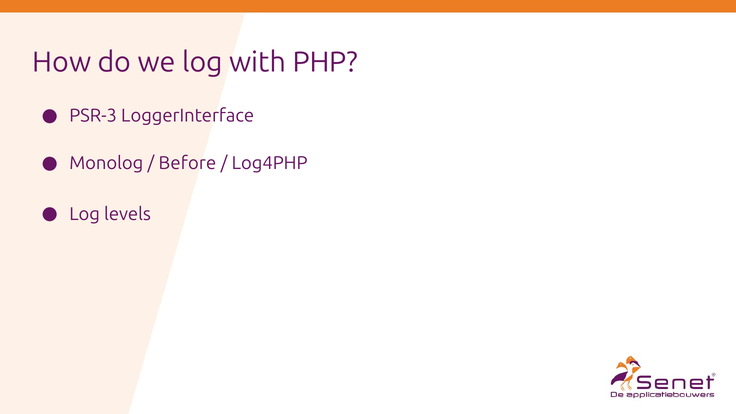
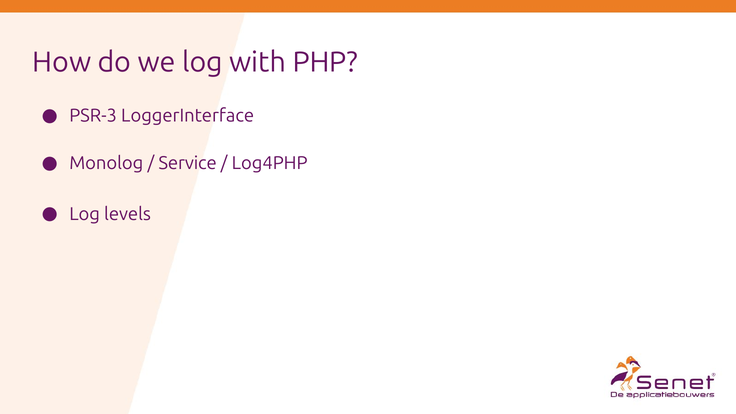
Before: Before -> Service
